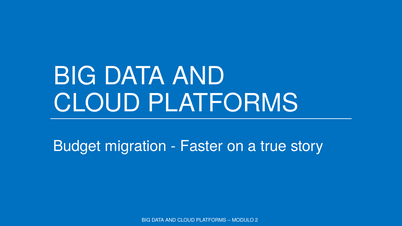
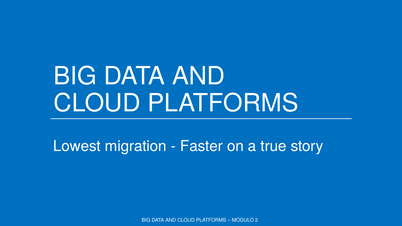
Budget: Budget -> Lowest
